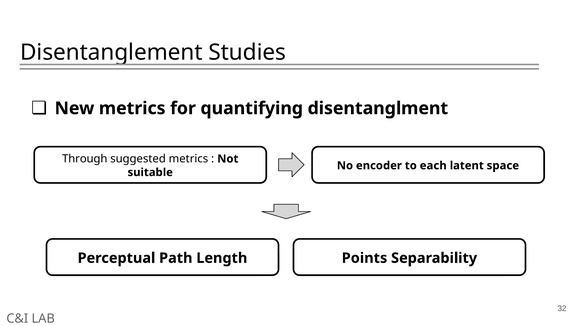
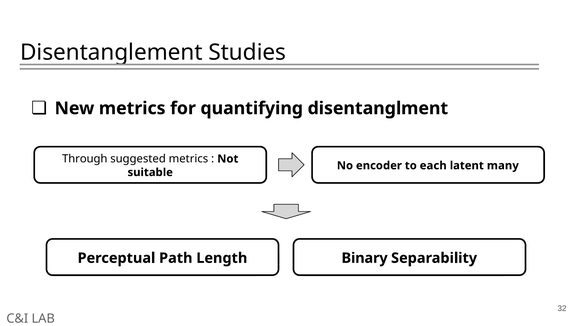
space: space -> many
Points: Points -> Binary
